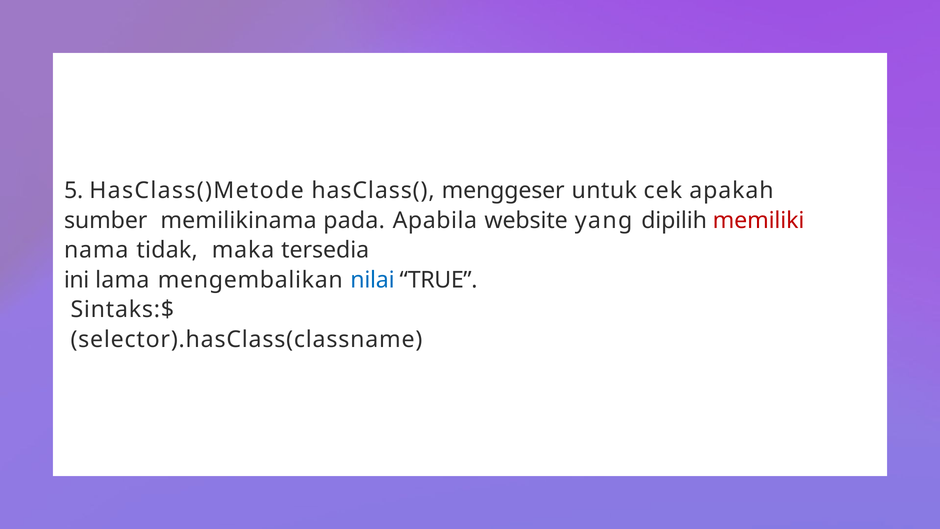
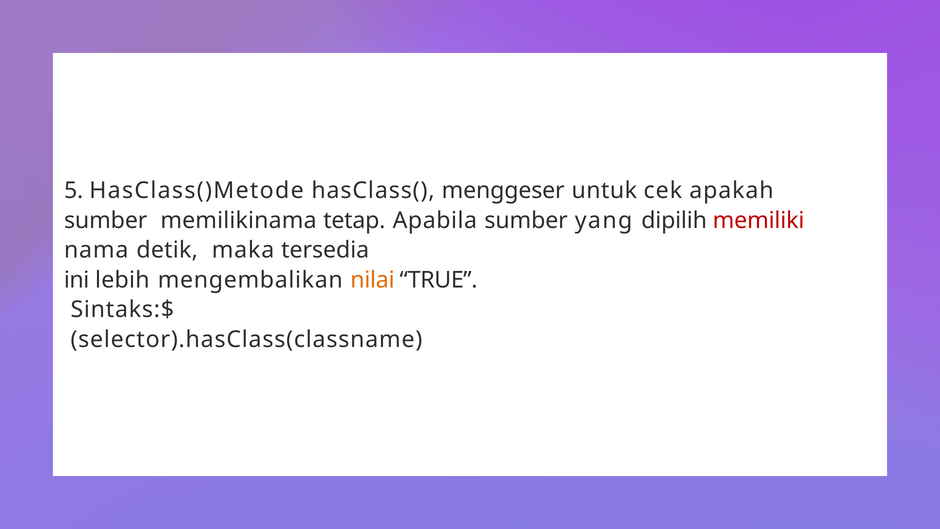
pada: pada -> tetap
Apabila website: website -> sumber
tidak: tidak -> detik
lama: lama -> lebih
nilai colour: blue -> orange
